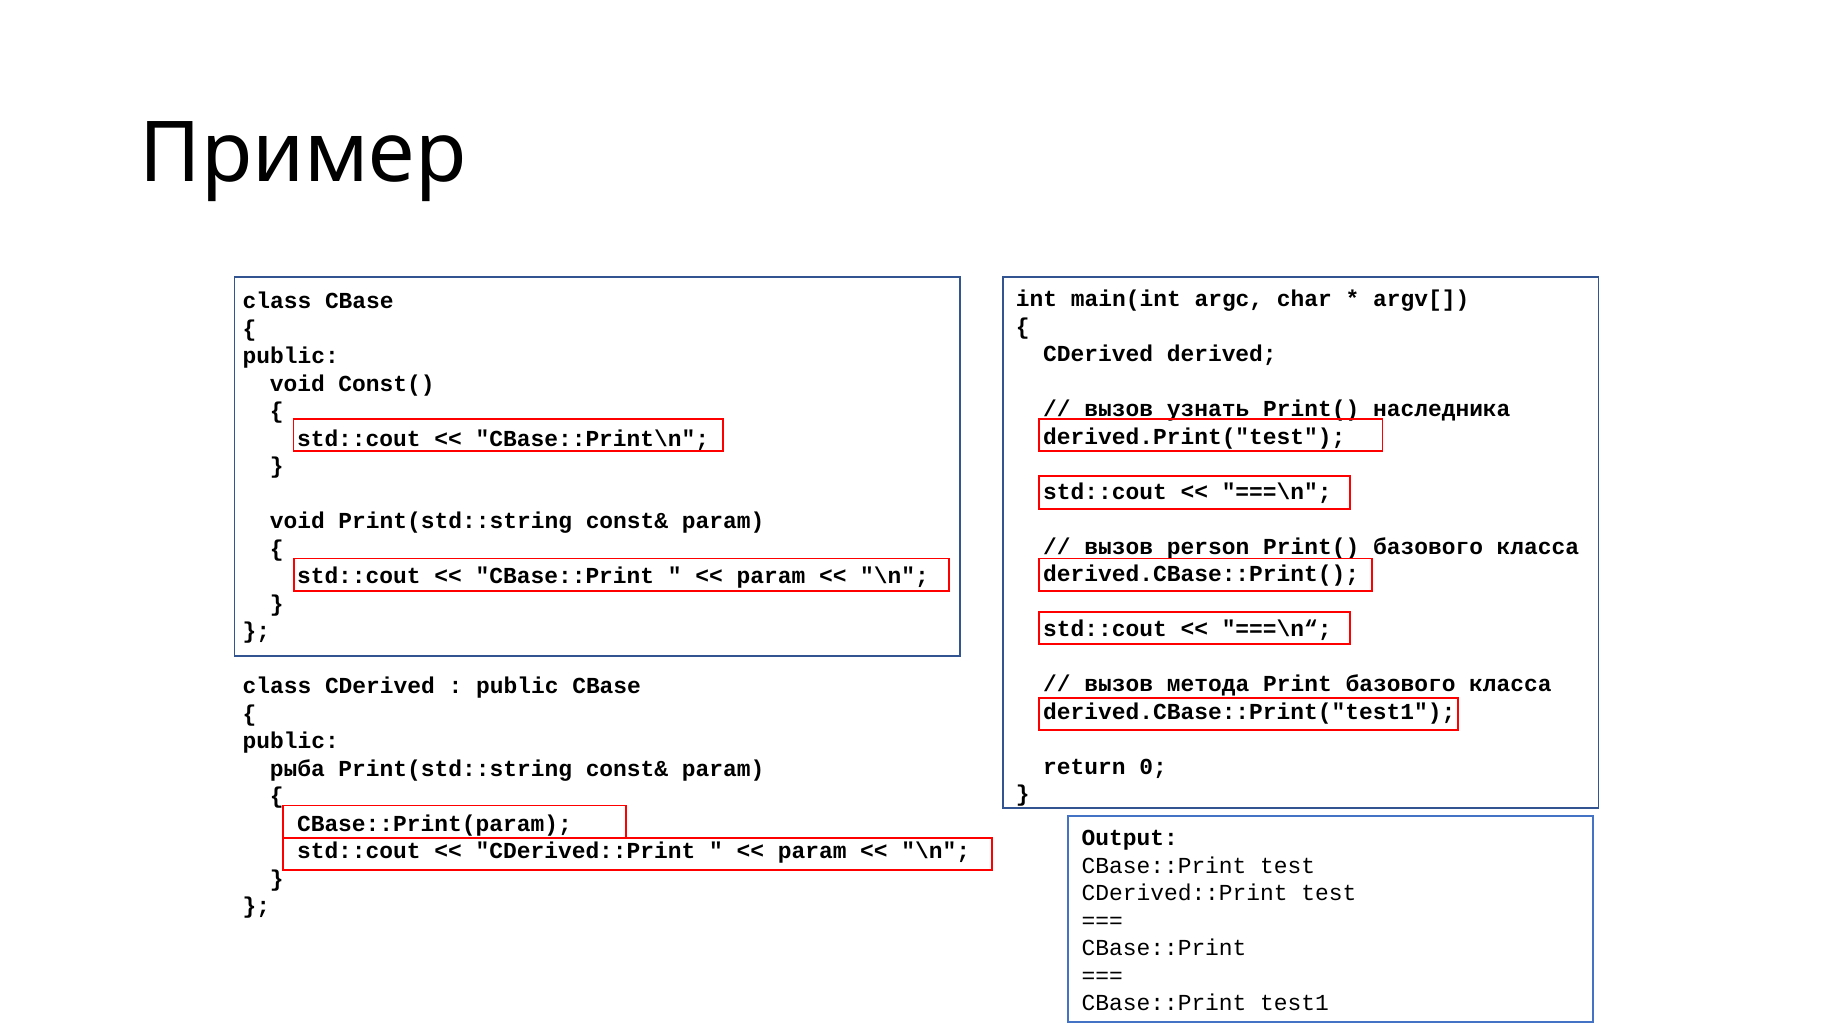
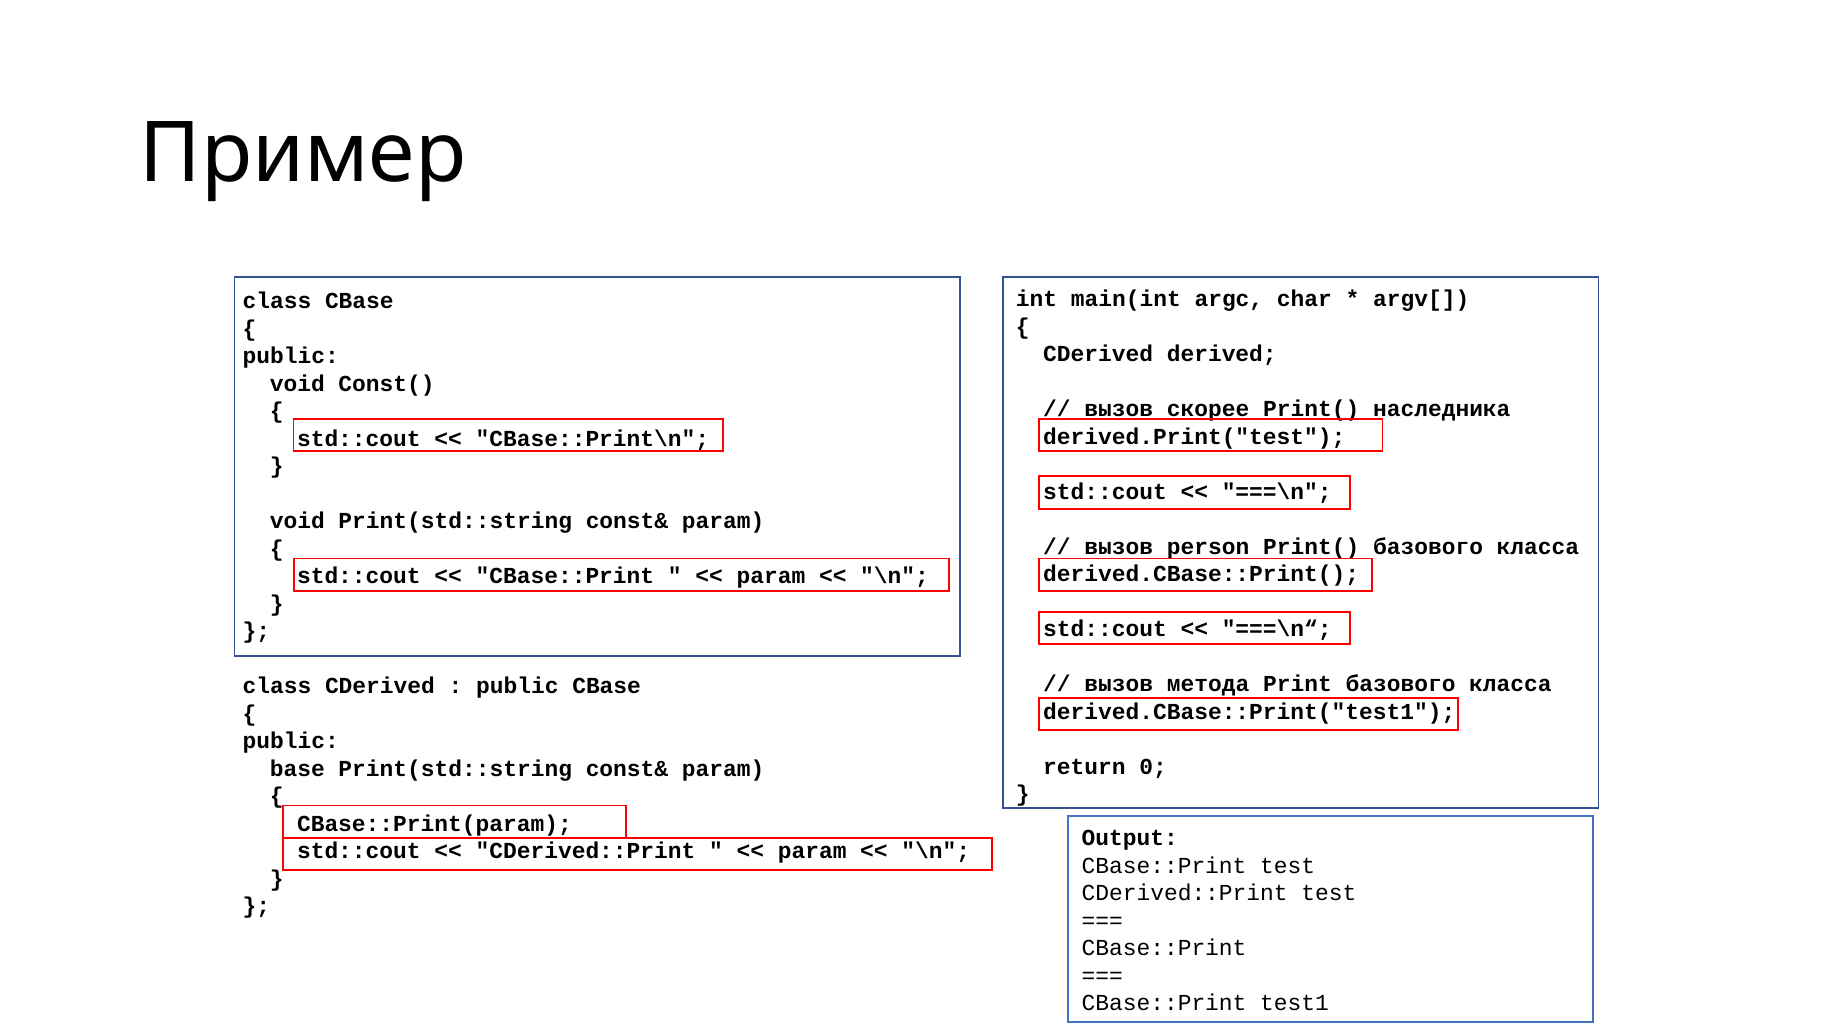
узнать: узнать -> скорее
рыба: рыба -> base
